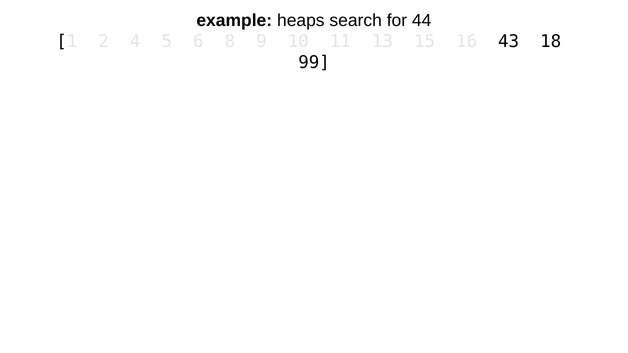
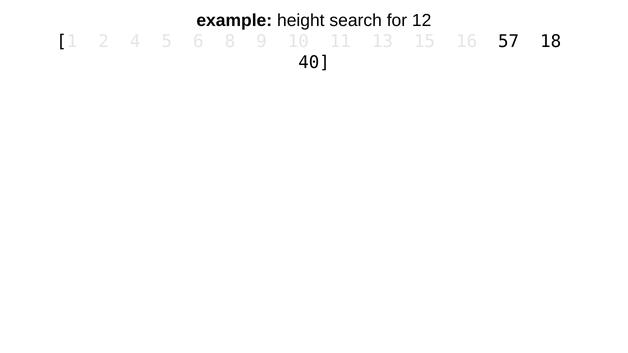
heaps: heaps -> height
44: 44 -> 12
43: 43 -> 57
99: 99 -> 40
